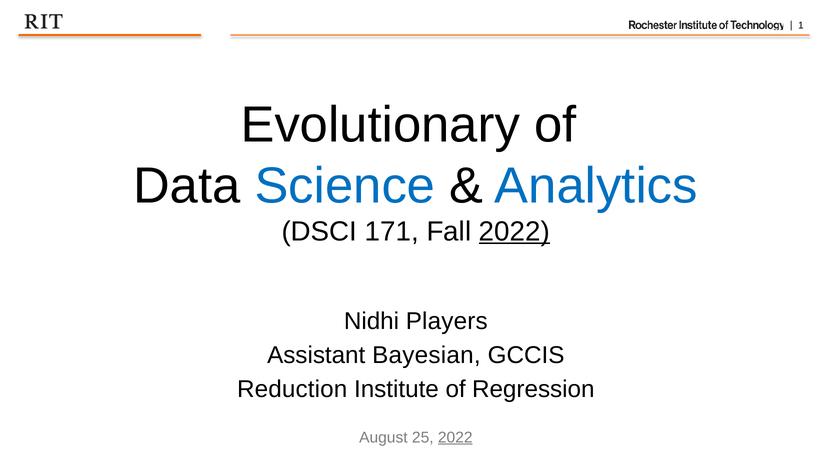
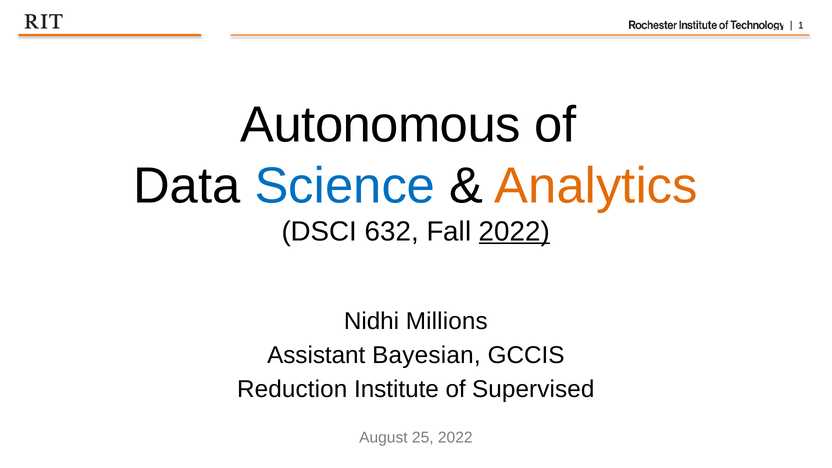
Evolutionary: Evolutionary -> Autonomous
Analytics colour: blue -> orange
171: 171 -> 632
Players: Players -> Millions
Regression: Regression -> Supervised
2022 at (455, 437) underline: present -> none
